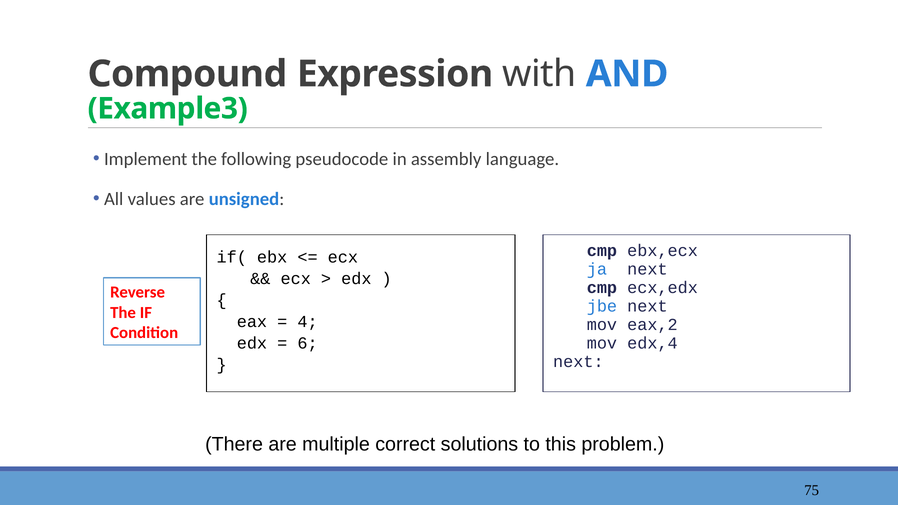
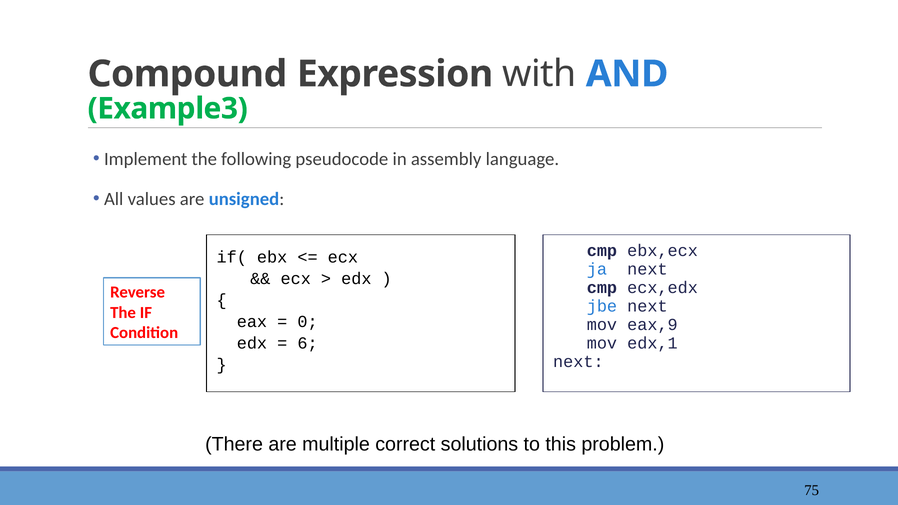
4: 4 -> 0
eax,2: eax,2 -> eax,9
edx,4: edx,4 -> edx,1
